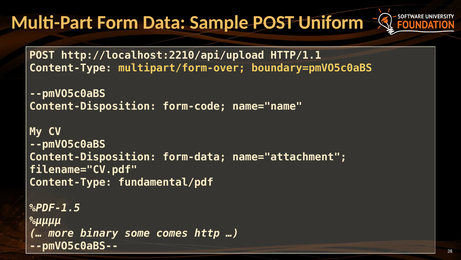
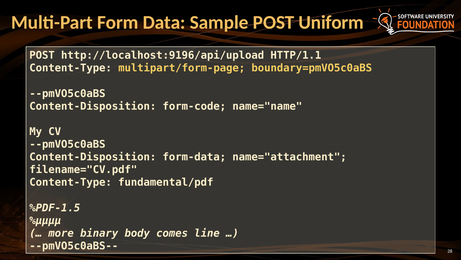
http://localhost:2210/api/upload: http://localhost:2210/api/upload -> http://localhost:9196/api/upload
multipart/form-over: multipart/form-over -> multipart/form-page
some: some -> body
http: http -> line
